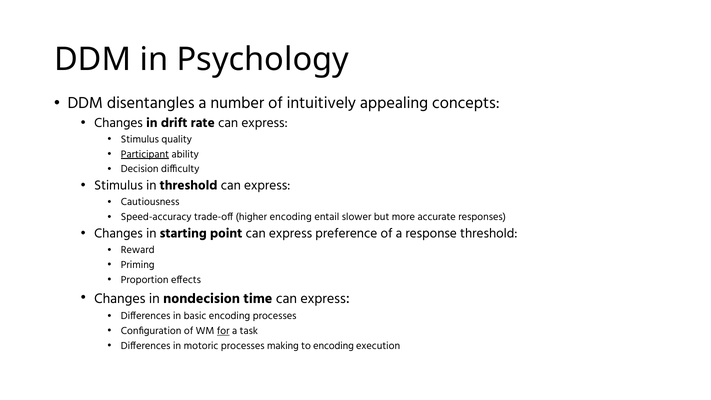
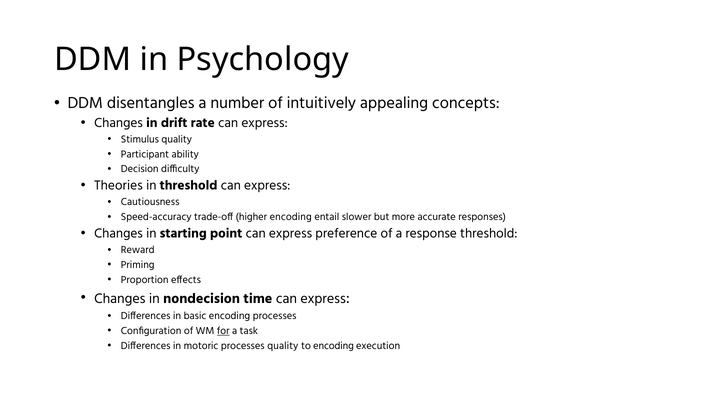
Participant underline: present -> none
Stimulus at (119, 185): Stimulus -> Theories
processes making: making -> quality
